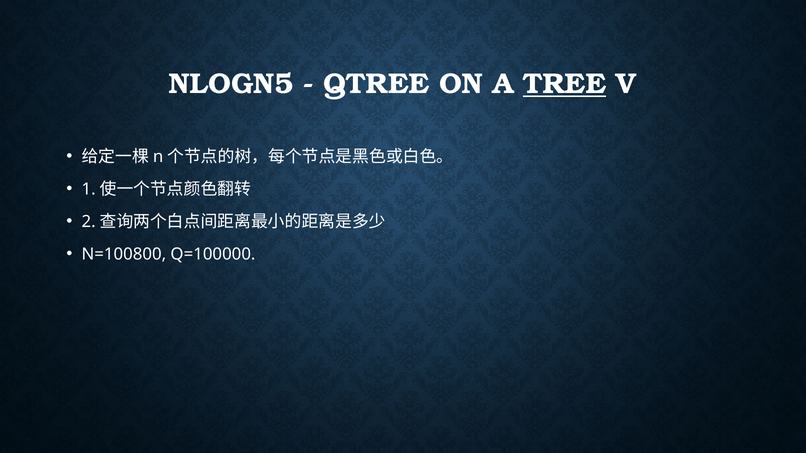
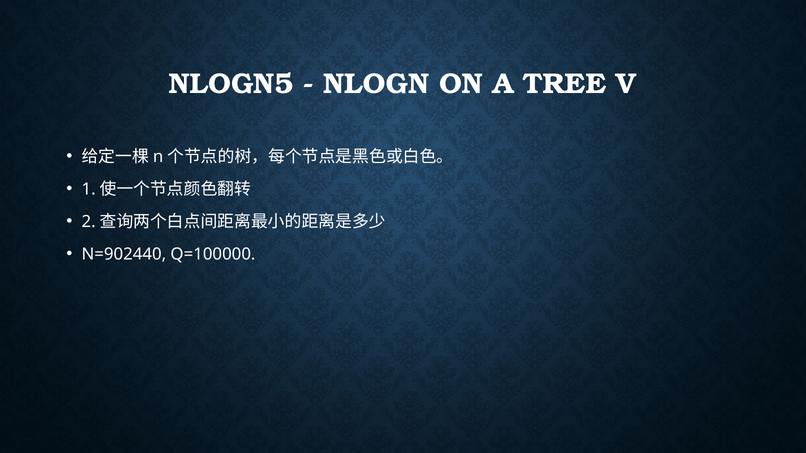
QTREE: QTREE -> NLOGN
TREE underline: present -> none
N=100800: N=100800 -> N=902440
